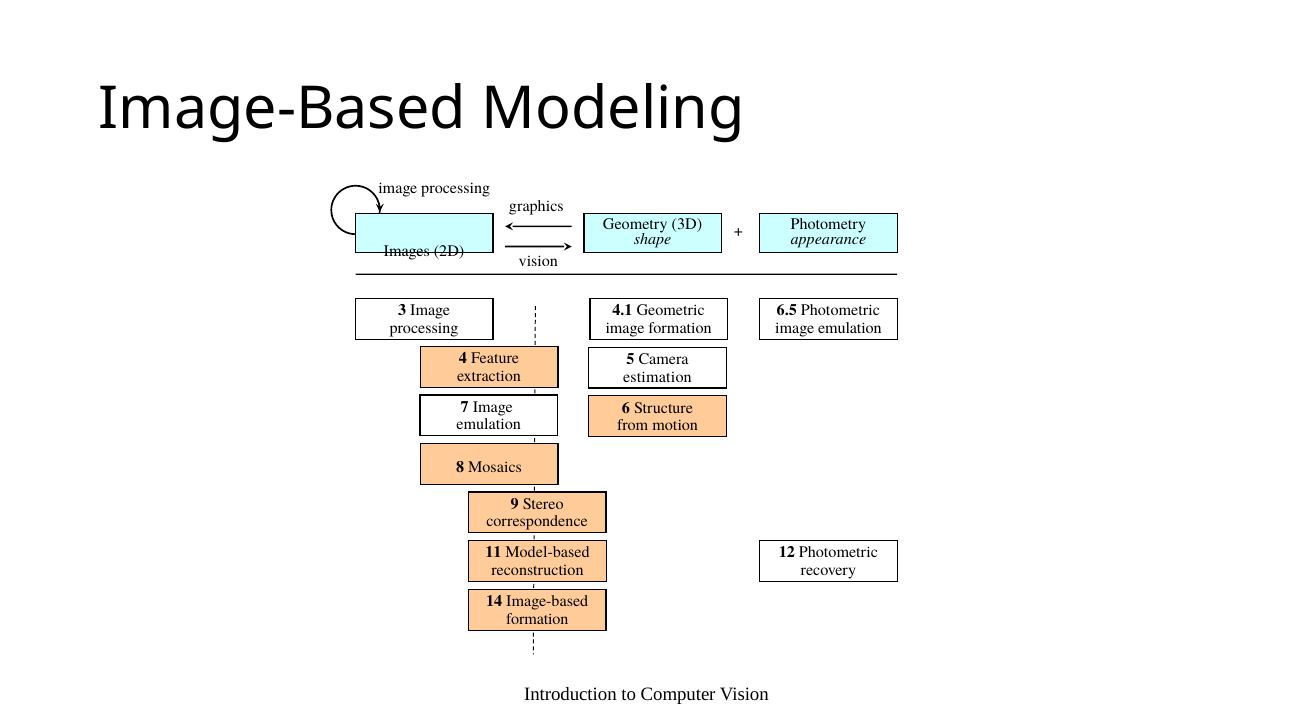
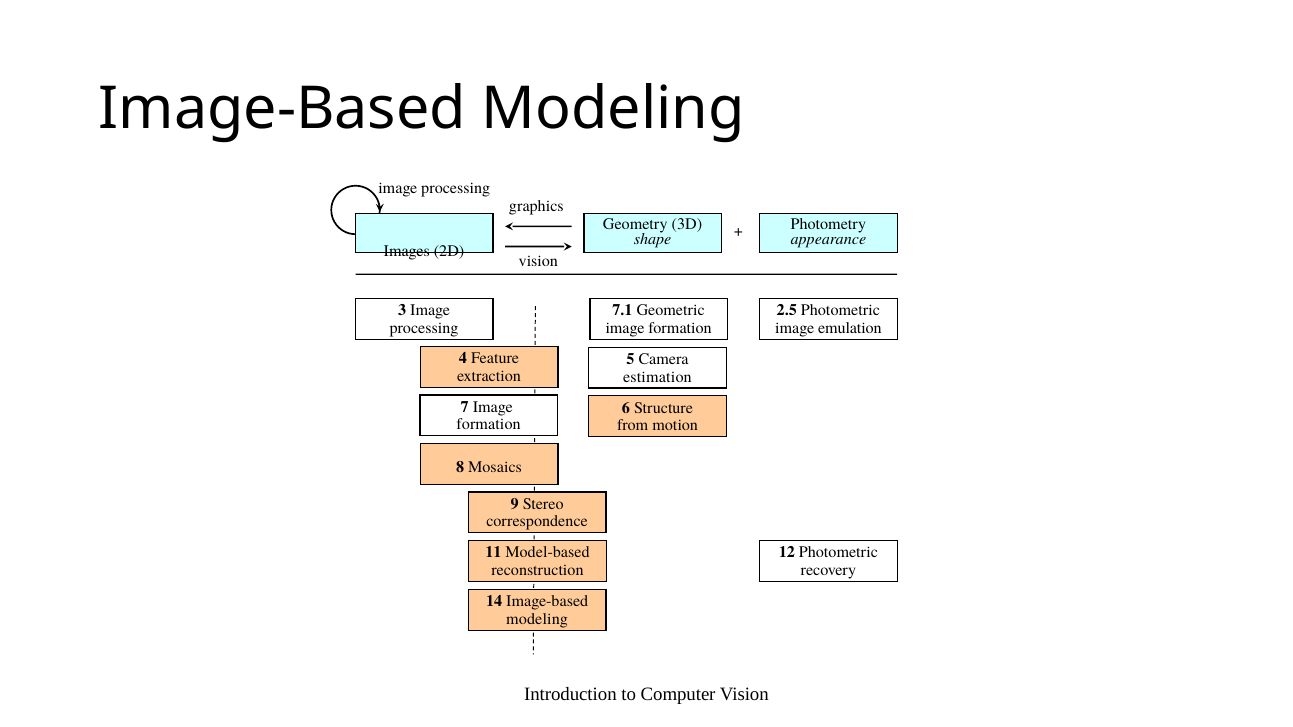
4.1: 4.1 -> 7.1
6.5: 6.5 -> 2.5
emulation at (489, 425): emulation -> formation
formation at (537, 619): formation -> modeling
